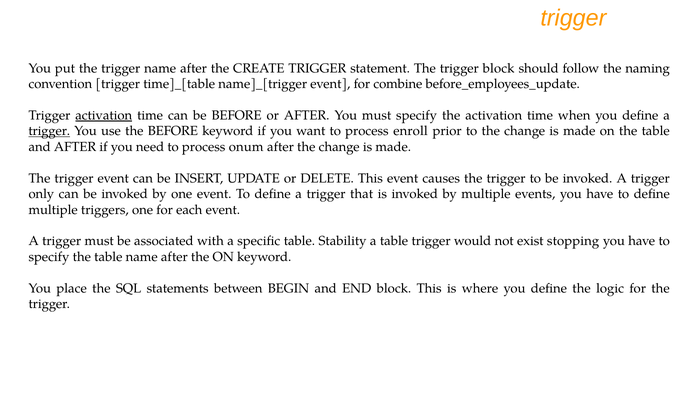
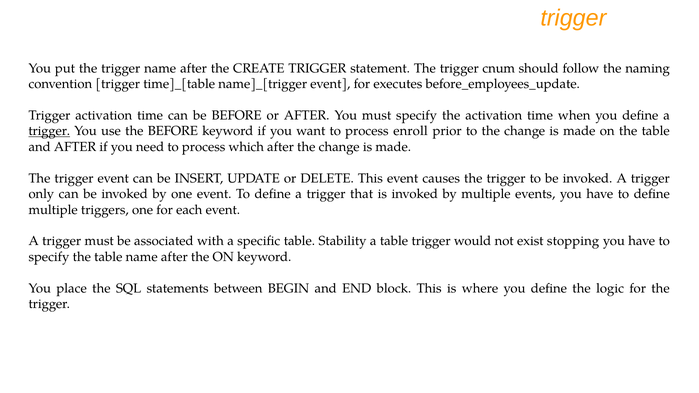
trigger block: block -> cnum
combine: combine -> executes
activation at (104, 115) underline: present -> none
onum: onum -> which
